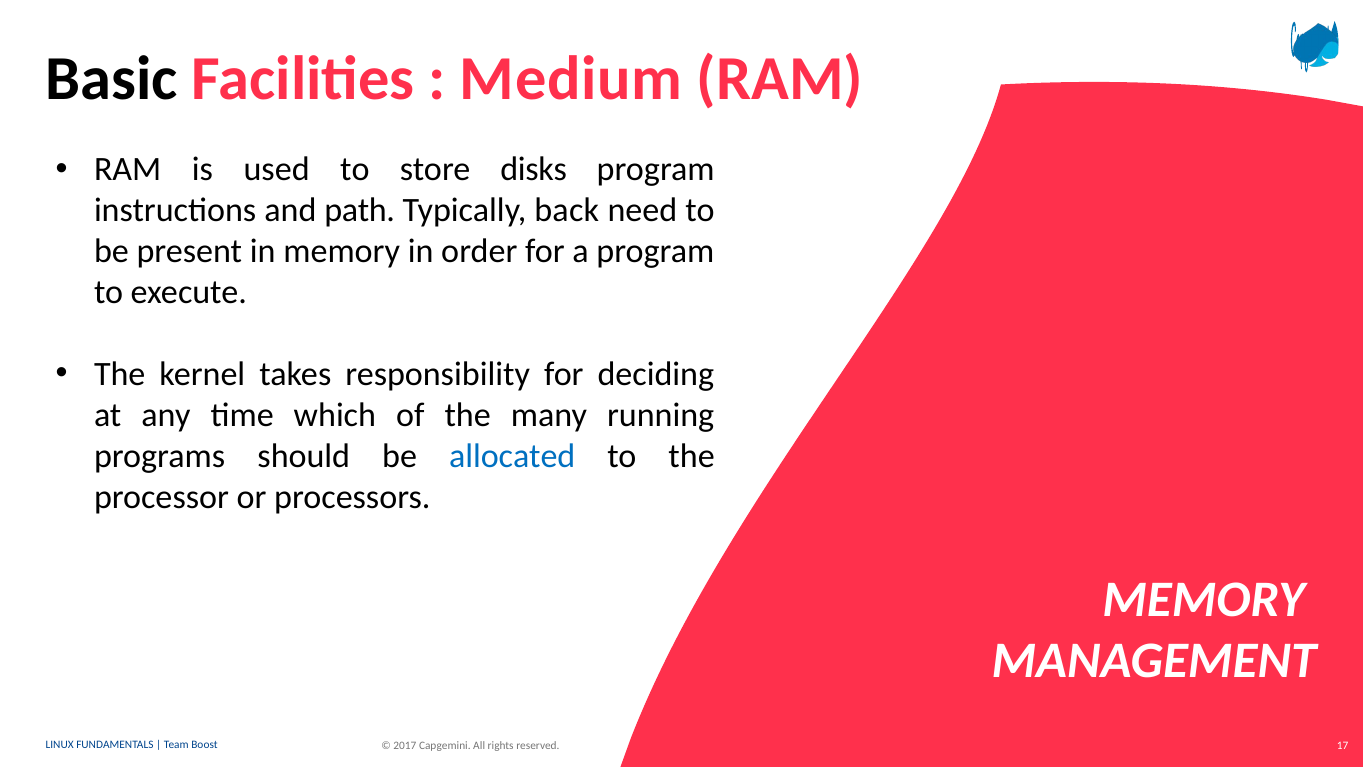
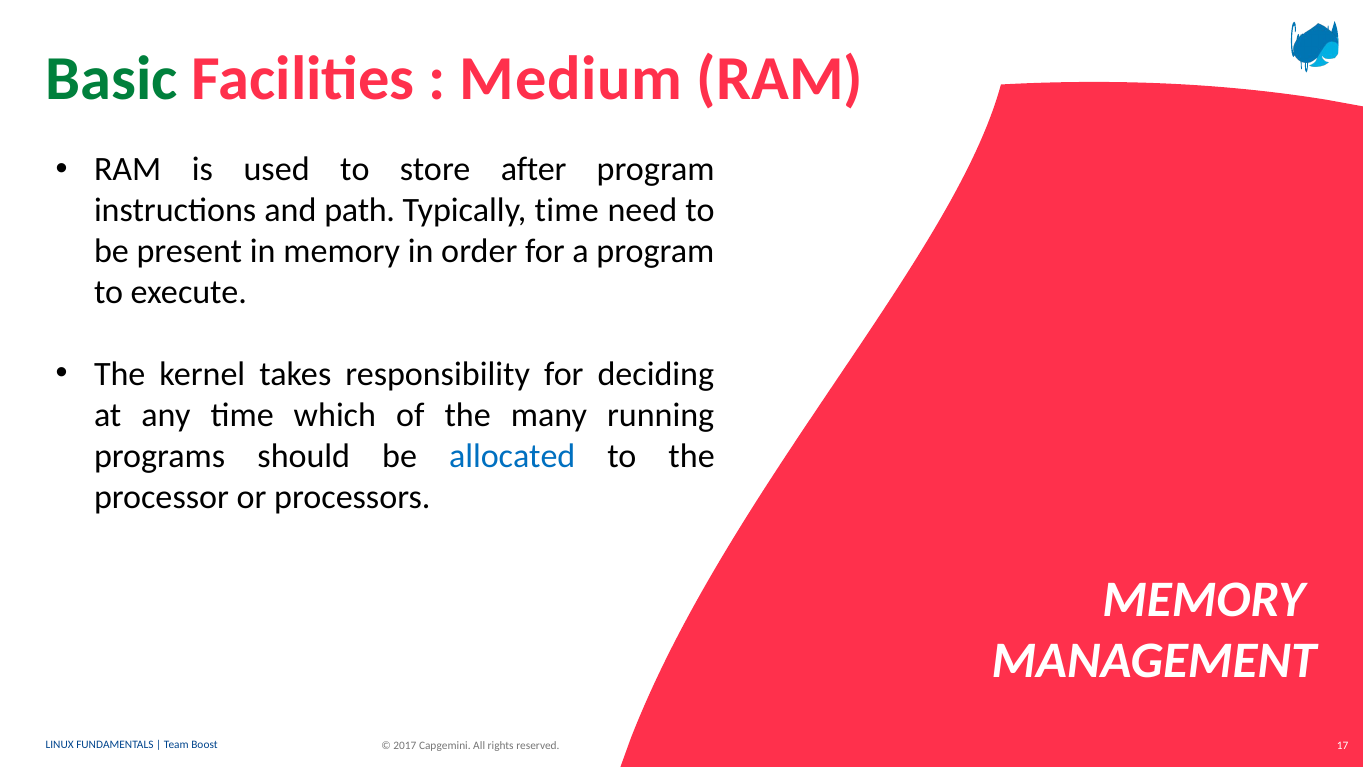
Basic colour: black -> green
disks: disks -> after
Typically back: back -> time
